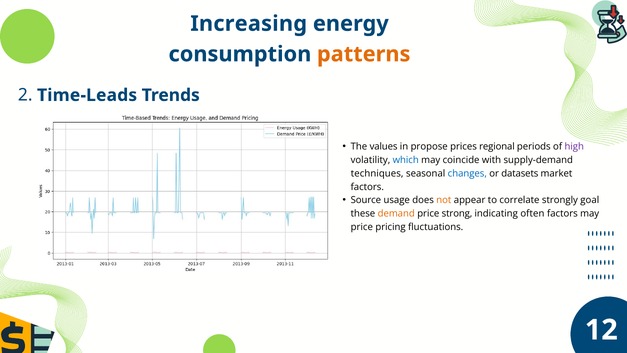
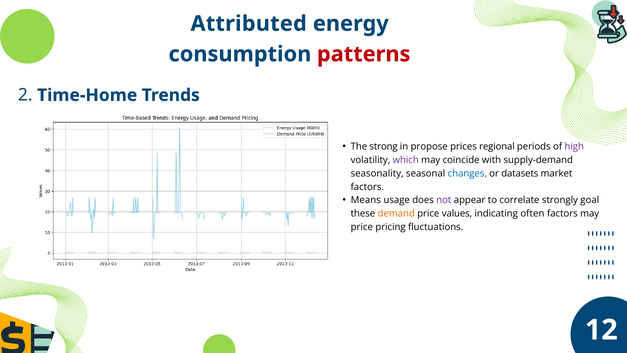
Increasing: Increasing -> Attributed
patterns colour: orange -> red
Time-Leads: Time-Leads -> Time-Home
values: values -> strong
which colour: blue -> purple
techniques: techniques -> seasonality
Source: Source -> Means
not colour: orange -> purple
strong: strong -> values
